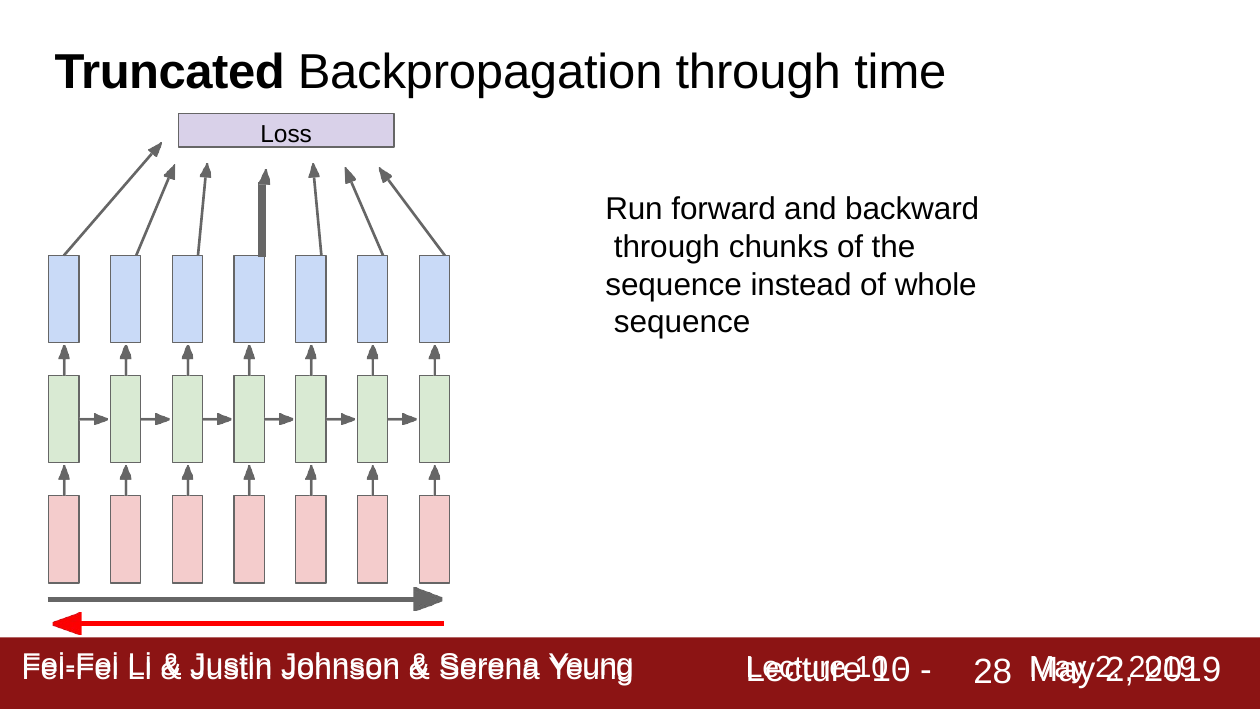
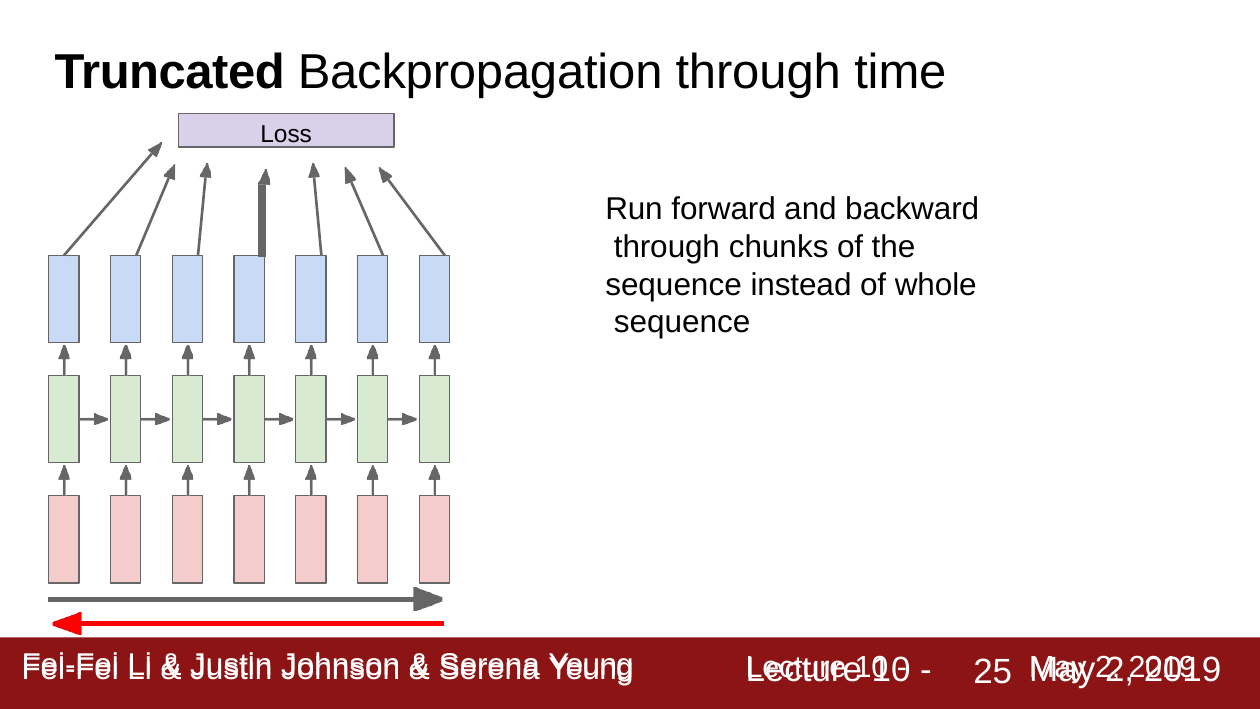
28: 28 -> 25
